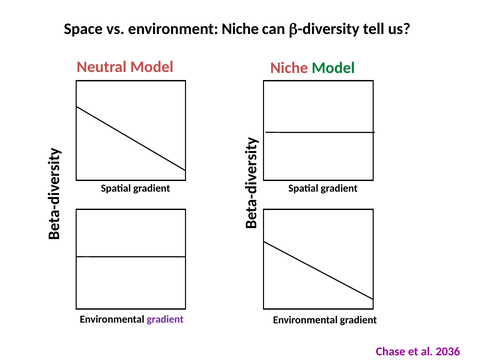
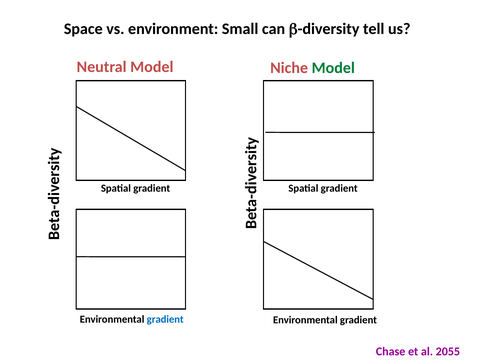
environment Niche: Niche -> Small
gradient at (165, 319) colour: purple -> blue
2036: 2036 -> 2055
